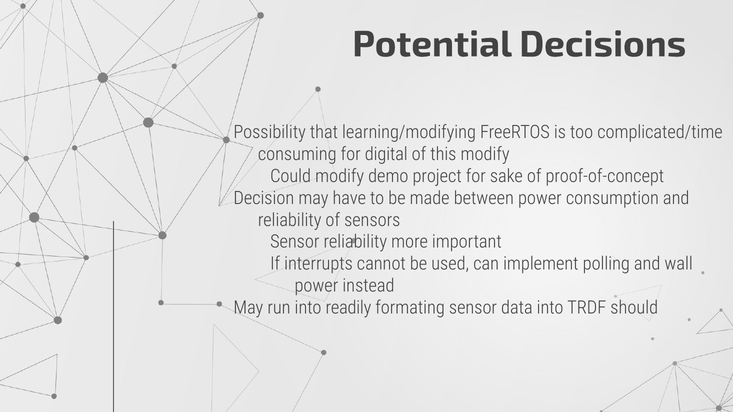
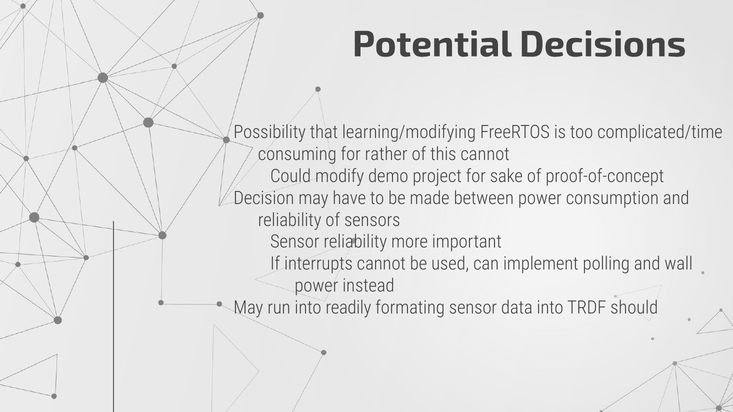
digital: digital -> rather
this modify: modify -> cannot
